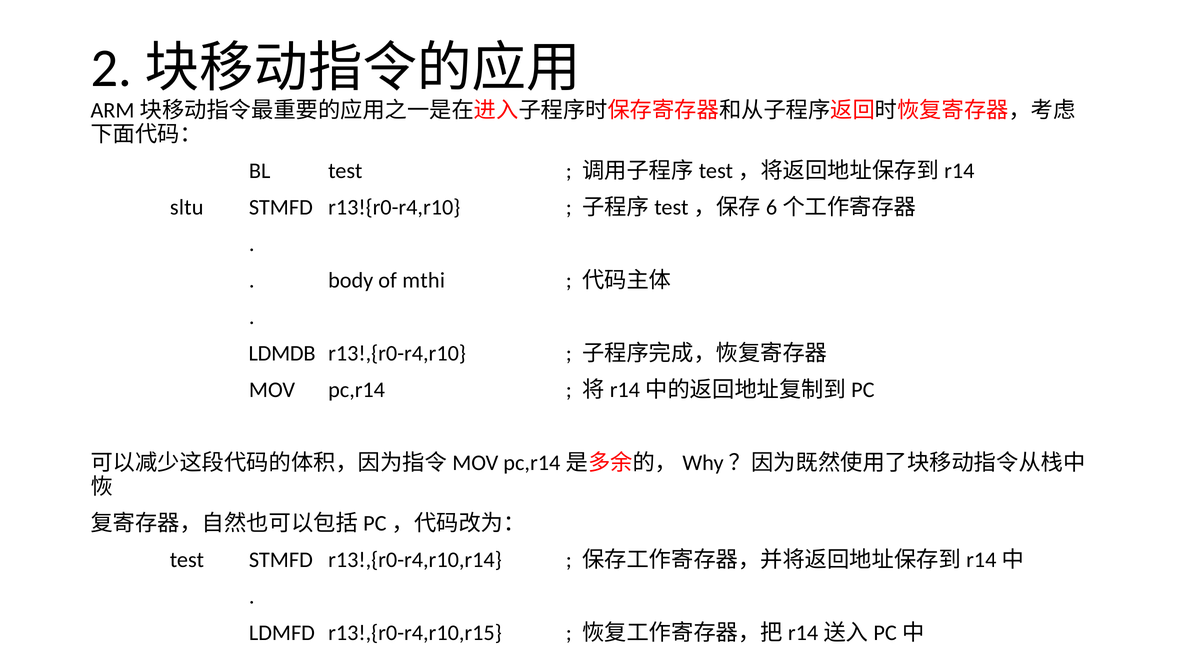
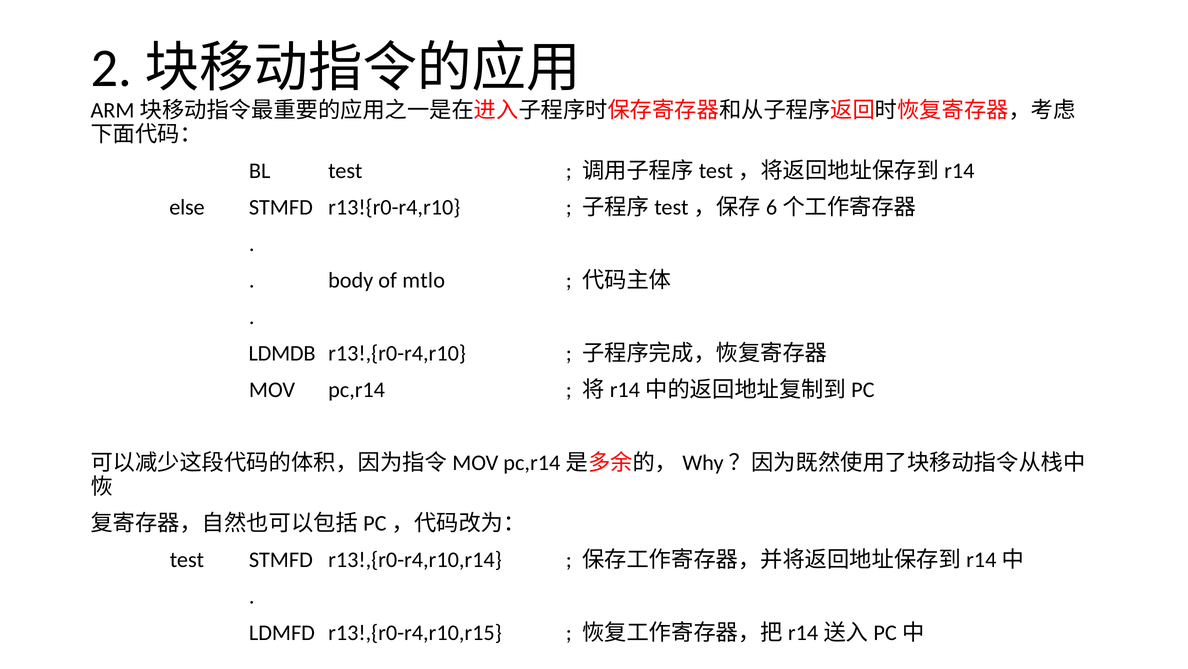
sltu: sltu -> else
mthi: mthi -> mtlo
